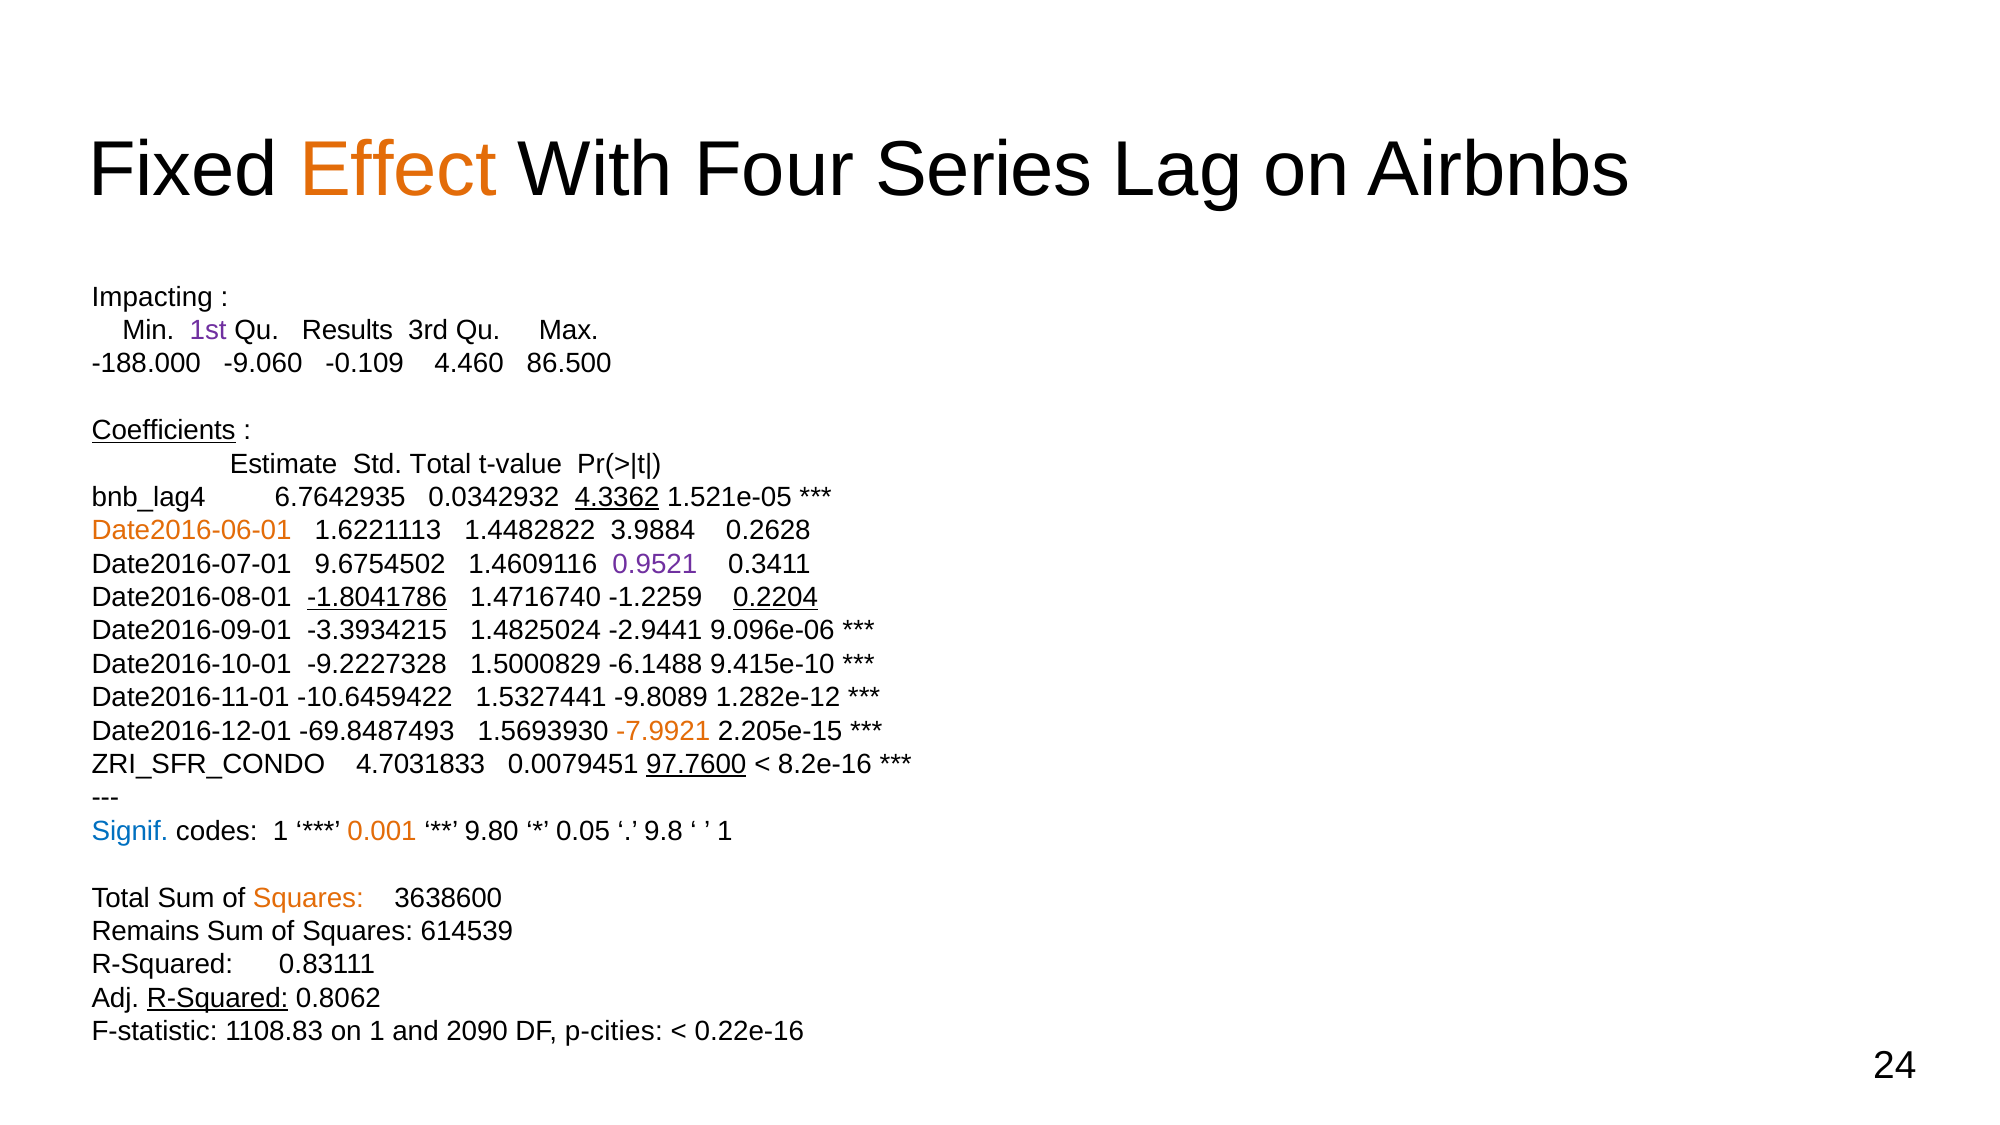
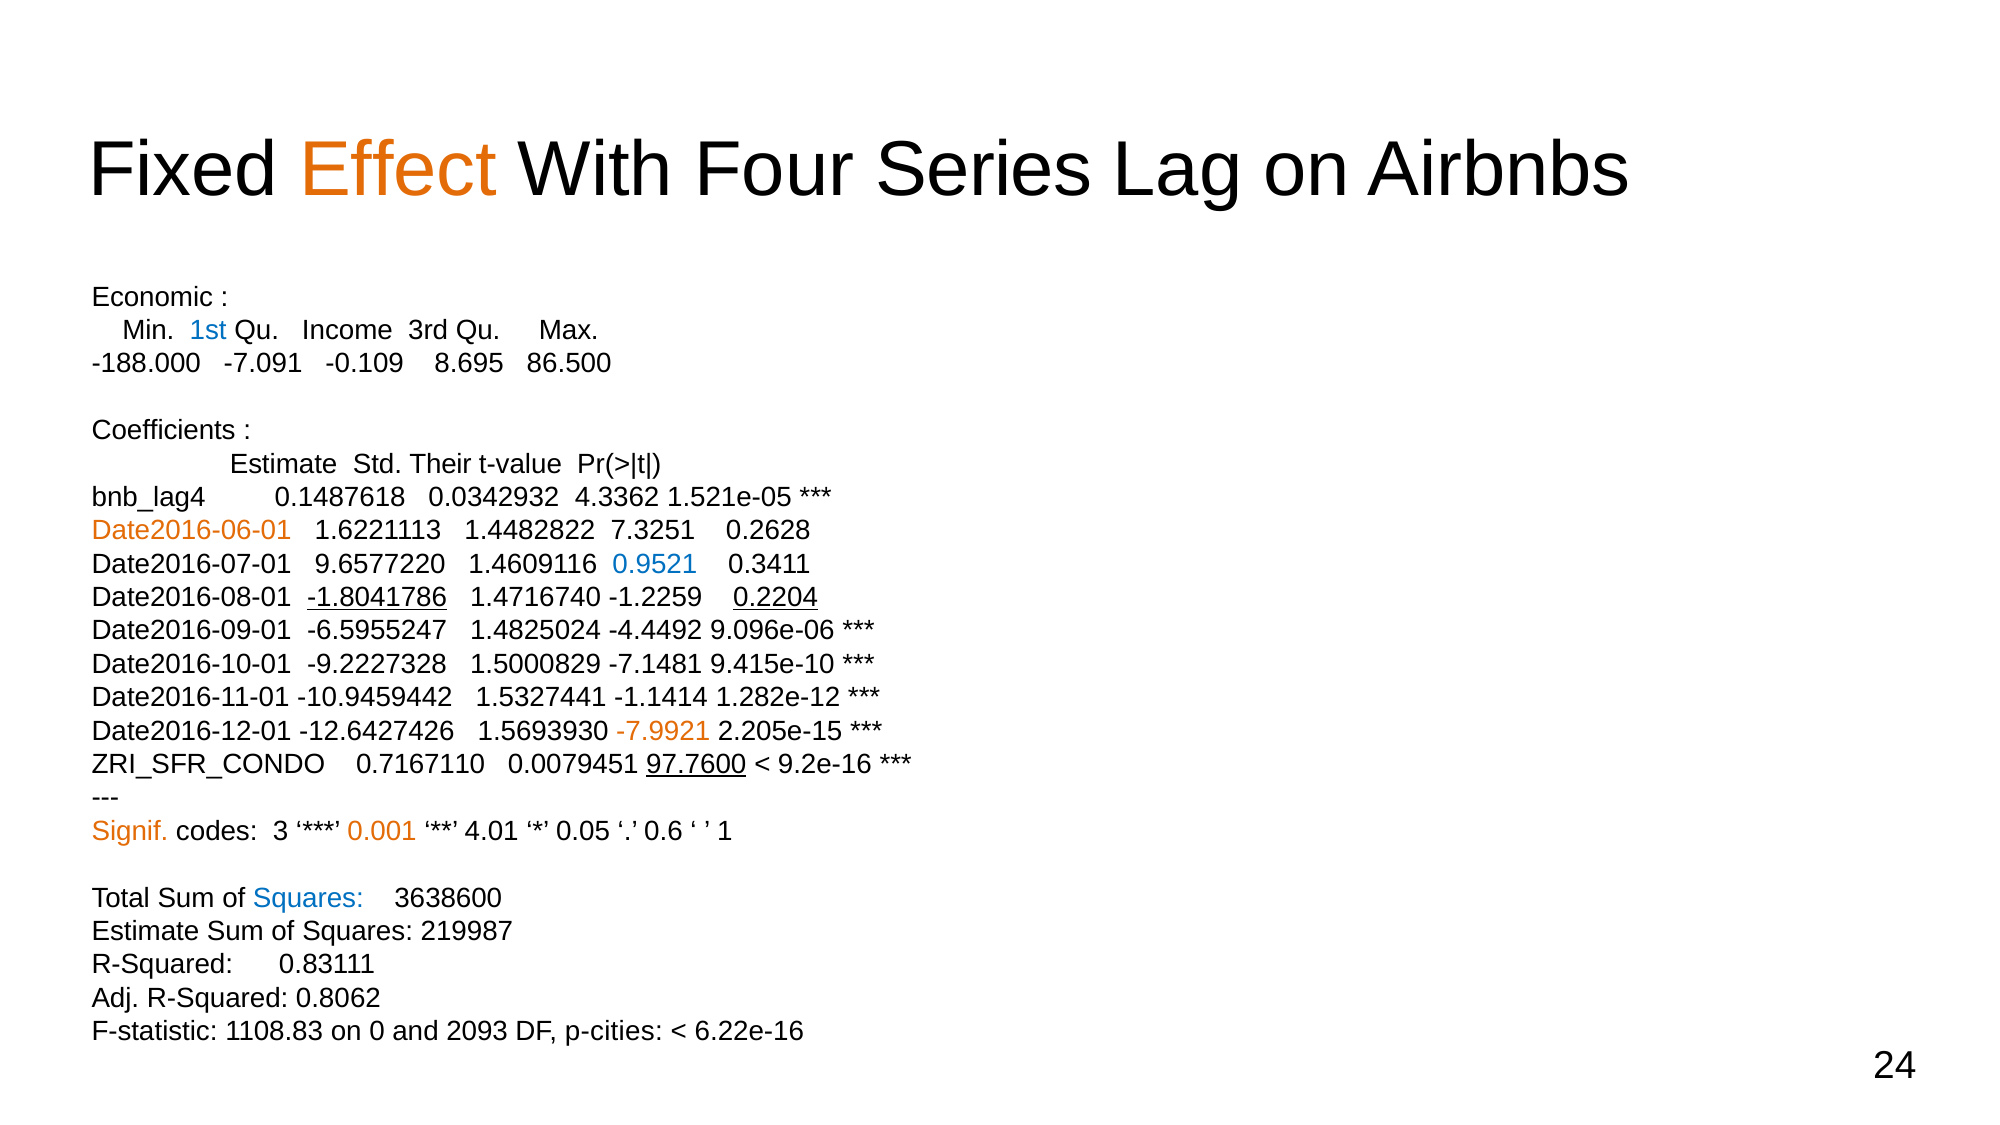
Impacting: Impacting -> Economic
1st colour: purple -> blue
Results: Results -> Income
-9.060: -9.060 -> -7.091
4.460: 4.460 -> 8.695
Coefficients underline: present -> none
Std Total: Total -> Their
6.7642935: 6.7642935 -> 0.1487618
4.3362 underline: present -> none
3.9884: 3.9884 -> 7.3251
9.6754502: 9.6754502 -> 9.6577220
0.9521 colour: purple -> blue
-3.3934215: -3.3934215 -> -6.5955247
-2.9441: -2.9441 -> -4.4492
-6.1488: -6.1488 -> -7.1481
-10.6459422: -10.6459422 -> -10.9459442
-9.8089: -9.8089 -> -1.1414
-69.8487493: -69.8487493 -> -12.6427426
4.7031833: 4.7031833 -> 0.7167110
8.2e-16: 8.2e-16 -> 9.2e-16
Signif colour: blue -> orange
codes 1: 1 -> 3
9.80: 9.80 -> 4.01
9.8: 9.8 -> 0.6
Squares at (308, 898) colour: orange -> blue
Remains at (146, 931): Remains -> Estimate
614539: 614539 -> 219987
R-Squared at (218, 998) underline: present -> none
on 1: 1 -> 0
2090: 2090 -> 2093
0.22e-16: 0.22e-16 -> 6.22e-16
